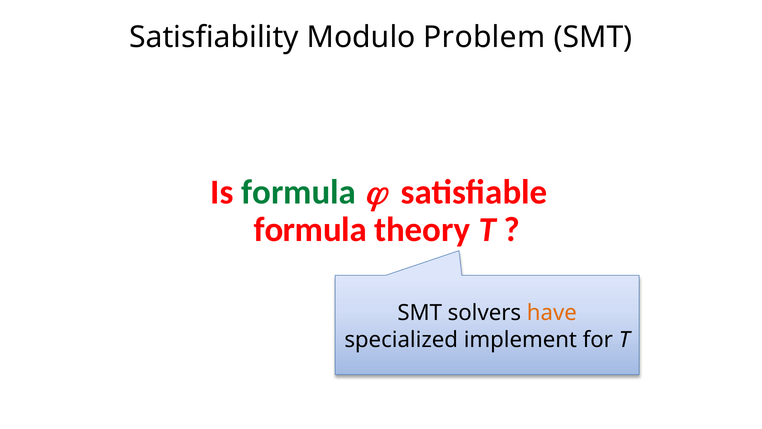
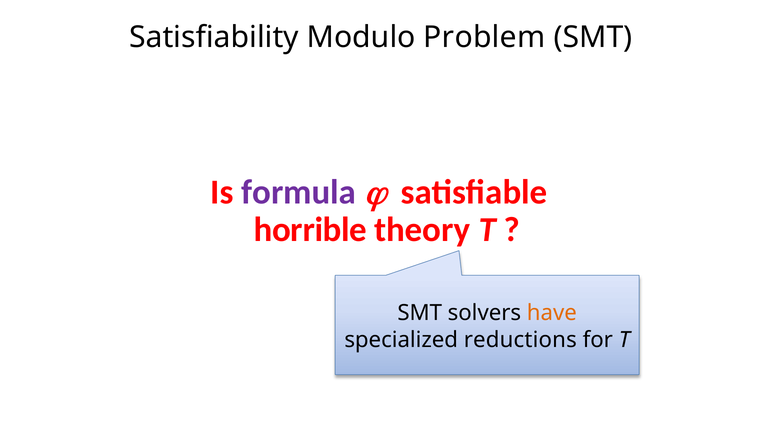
formula at (299, 192) colour: green -> purple
formula at (310, 230): formula -> horrible
implement: implement -> reductions
